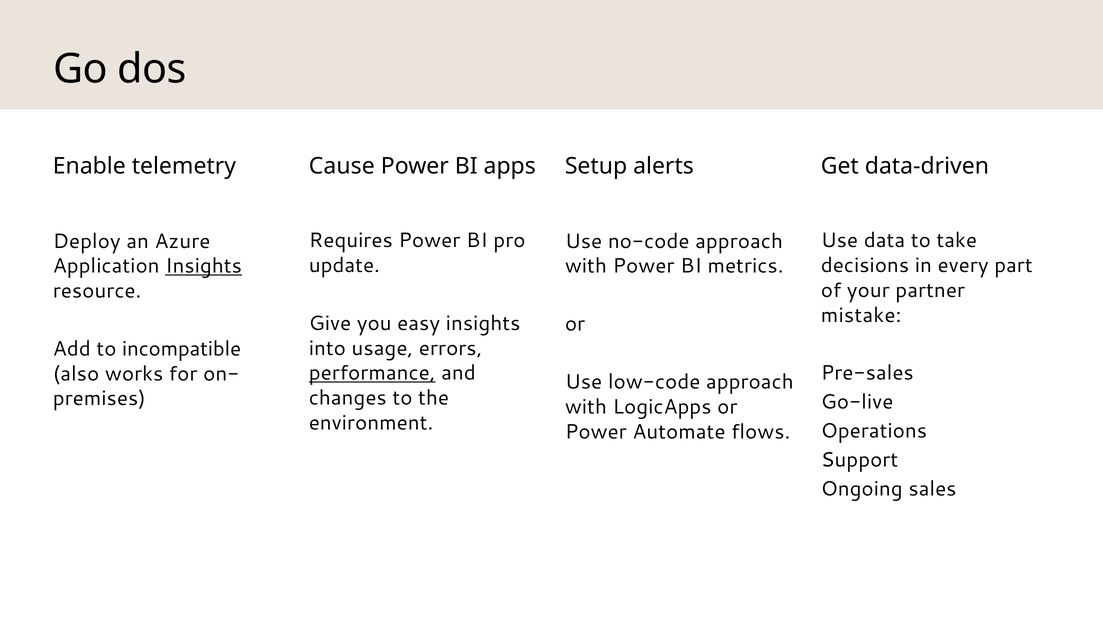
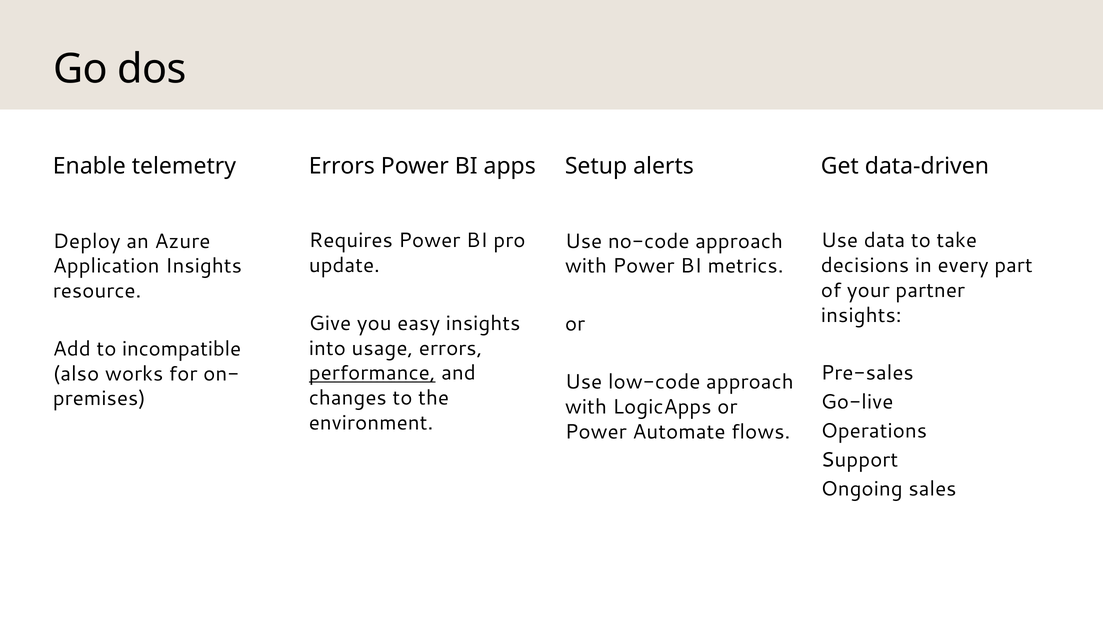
Cause at (342, 166): Cause -> Errors
Insights at (204, 266) underline: present -> none
mistake at (861, 315): mistake -> insights
